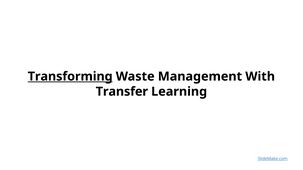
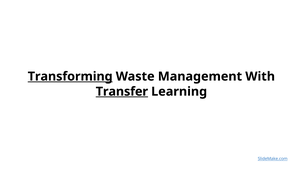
Transfer underline: none -> present
